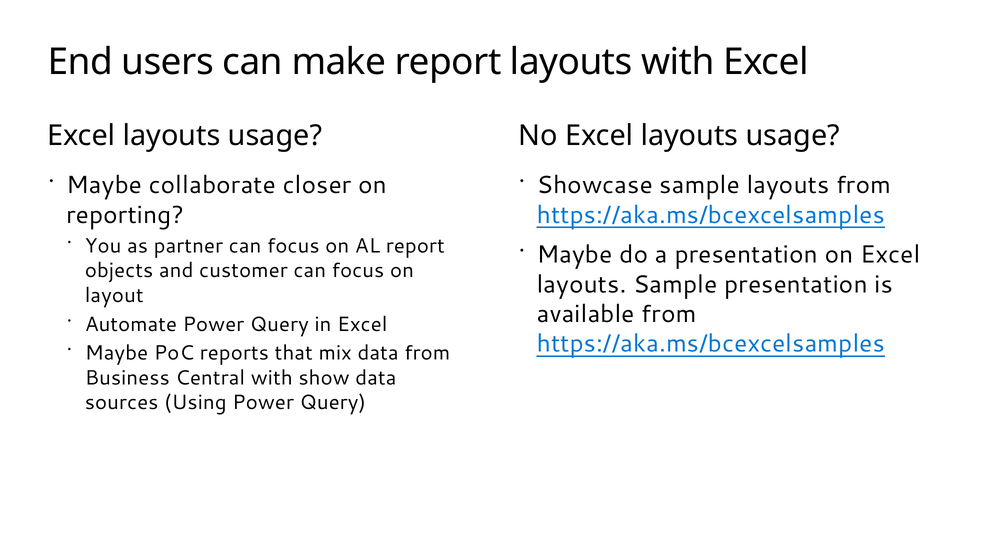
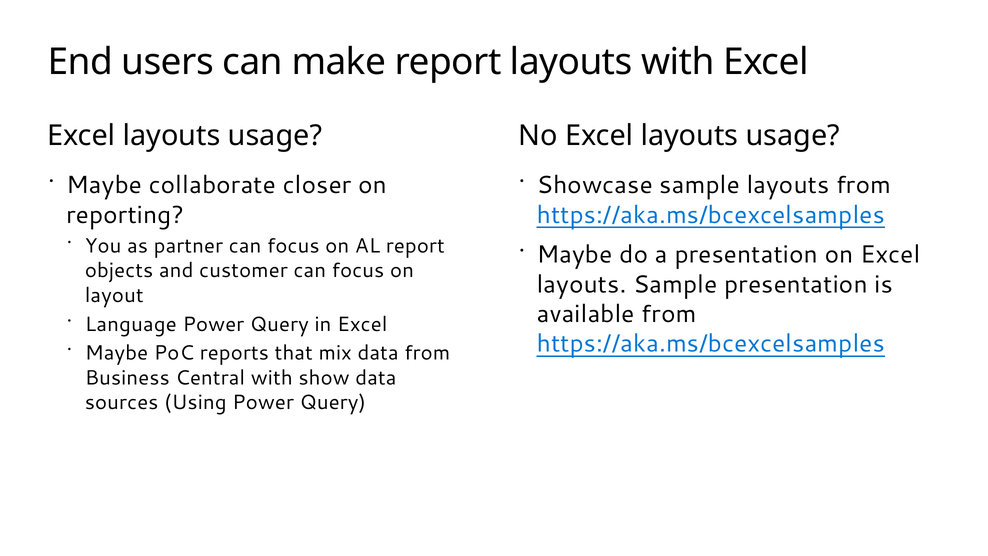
Automate: Automate -> Language
